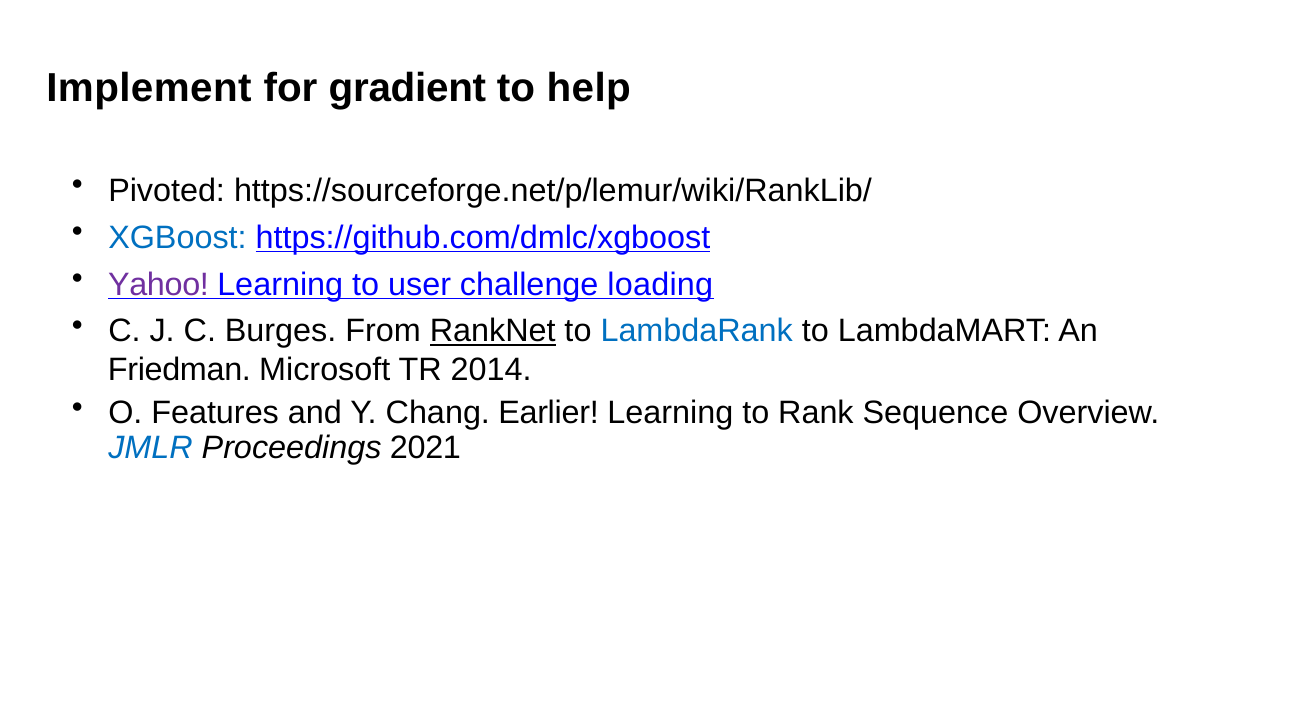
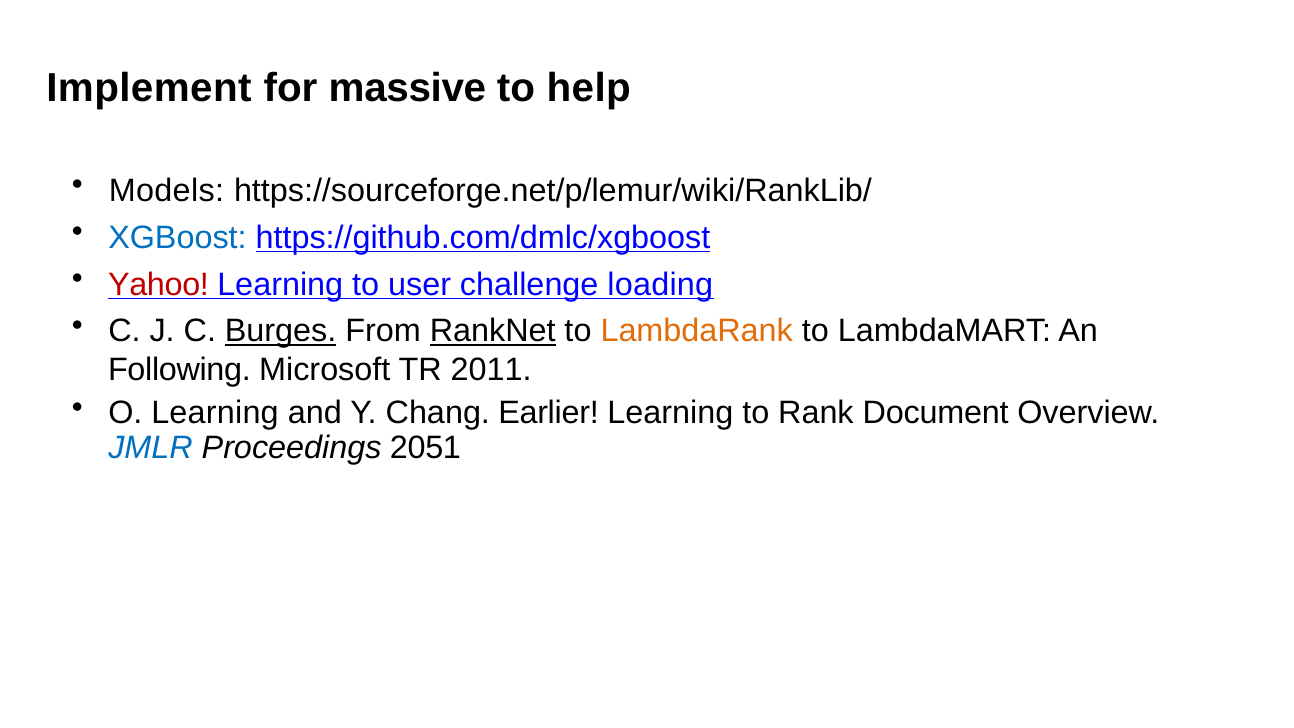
gradient: gradient -> massive
Pivoted: Pivoted -> Models
Yahoo colour: purple -> red
Burges underline: none -> present
LambdaRank colour: blue -> orange
Friedman: Friedman -> Following
2014: 2014 -> 2011
O Features: Features -> Learning
Sequence: Sequence -> Document
2021: 2021 -> 2051
